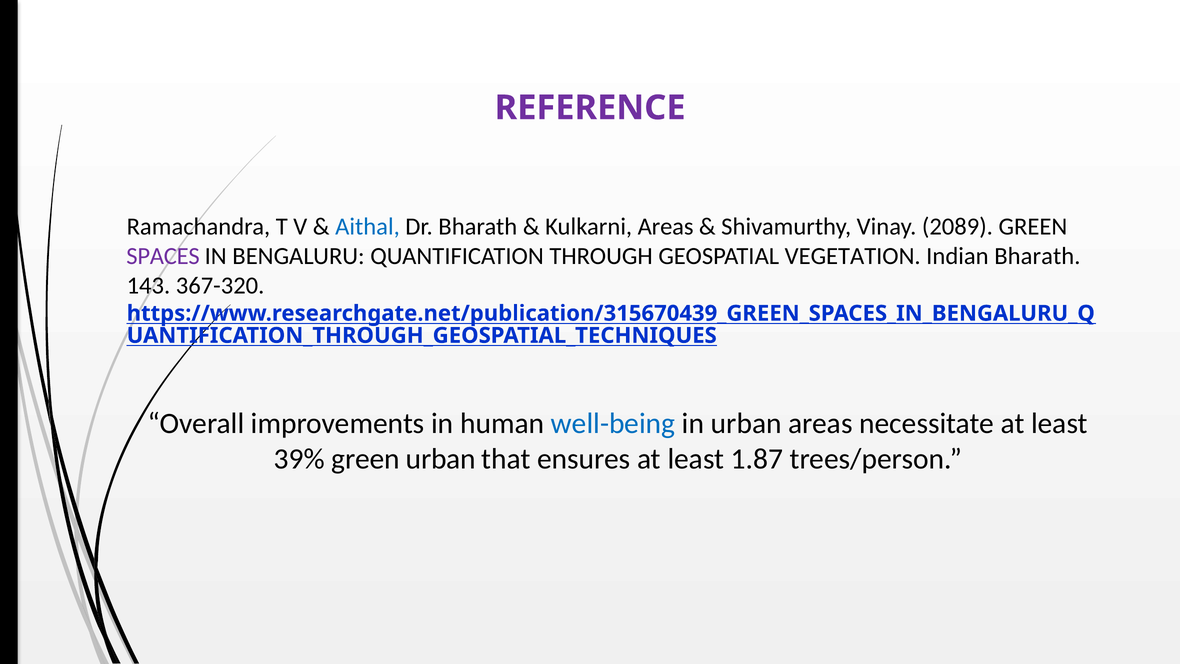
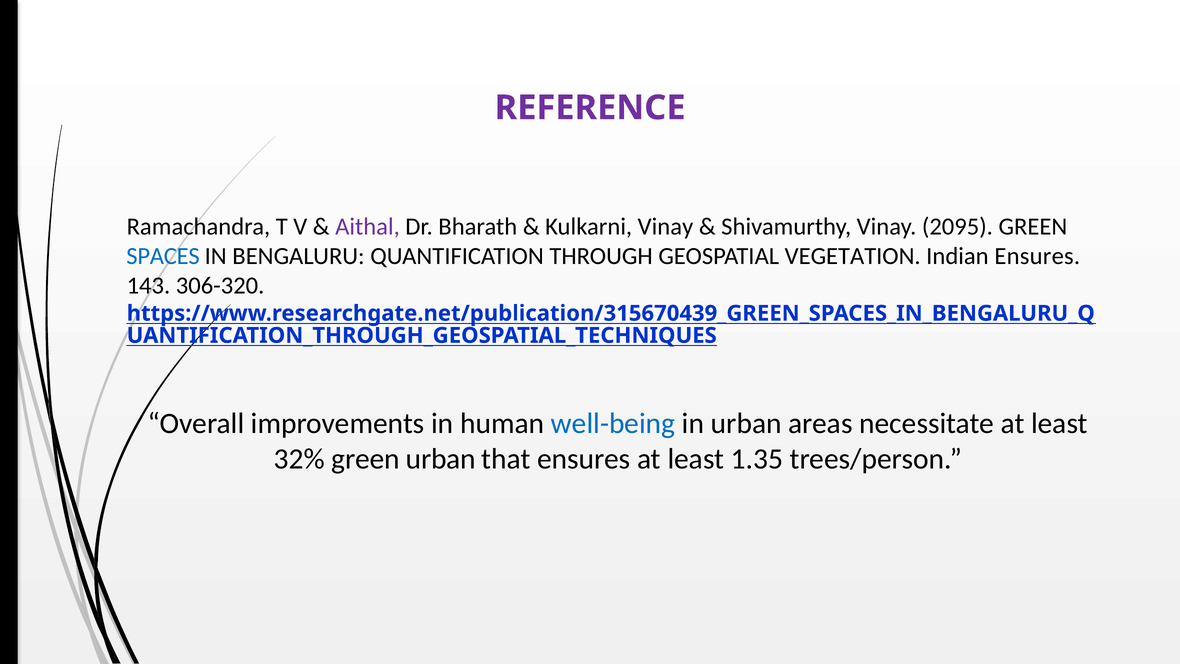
Aithal colour: blue -> purple
Kulkarni Areas: Areas -> Vinay
2089: 2089 -> 2095
SPACES colour: purple -> blue
Indian Bharath: Bharath -> Ensures
367-320: 367-320 -> 306-320
39%: 39% -> 32%
1.87: 1.87 -> 1.35
